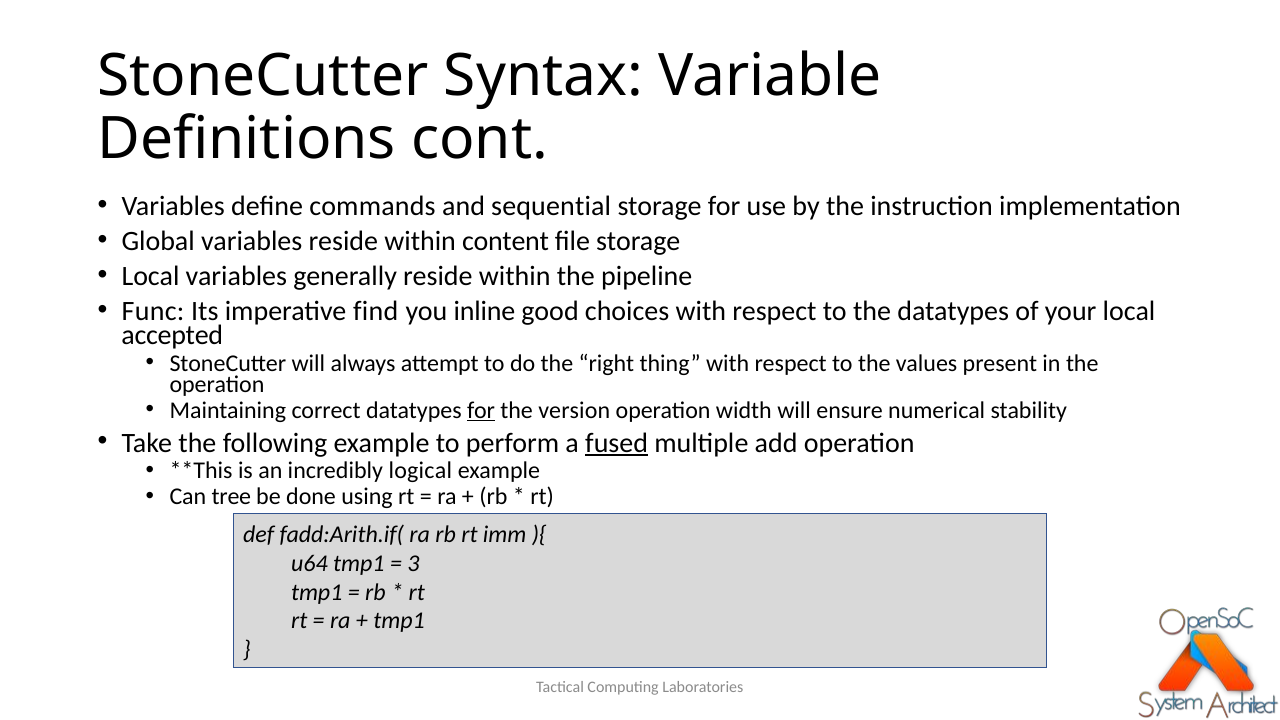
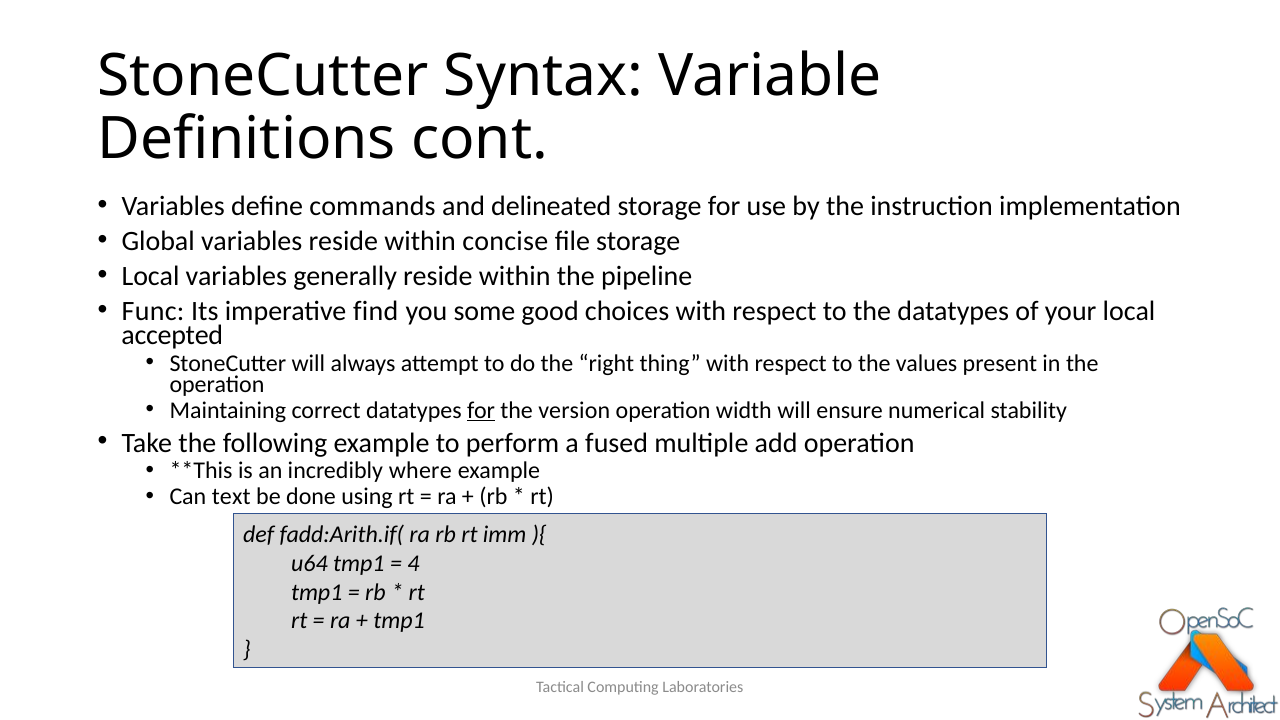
sequential: sequential -> delineated
content: content -> concise
inline: inline -> some
fused underline: present -> none
logical: logical -> where
tree: tree -> text
3: 3 -> 4
